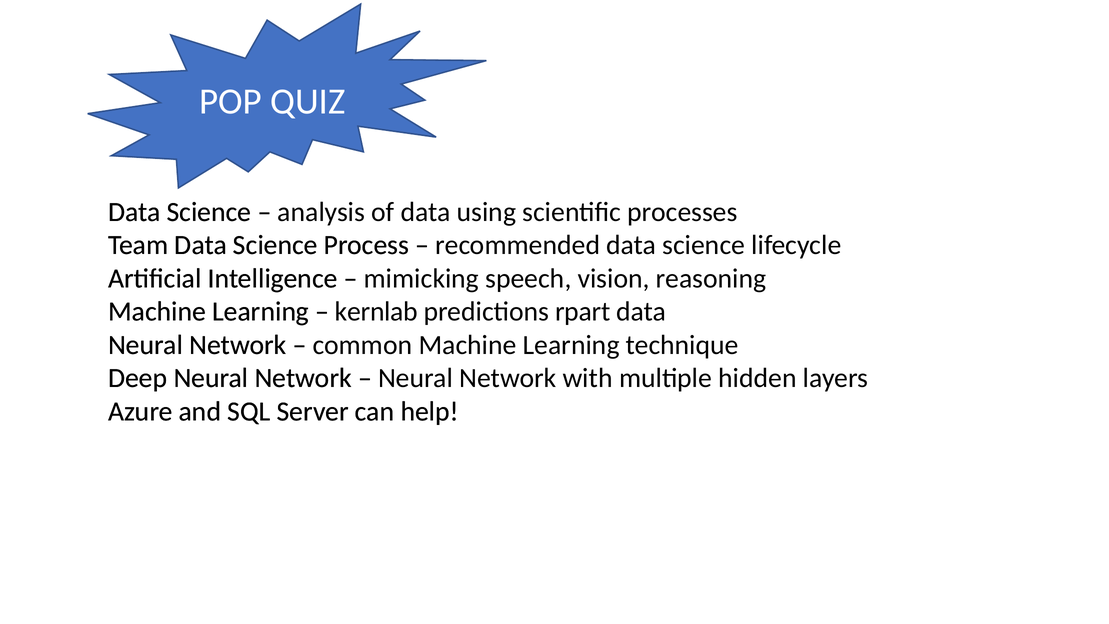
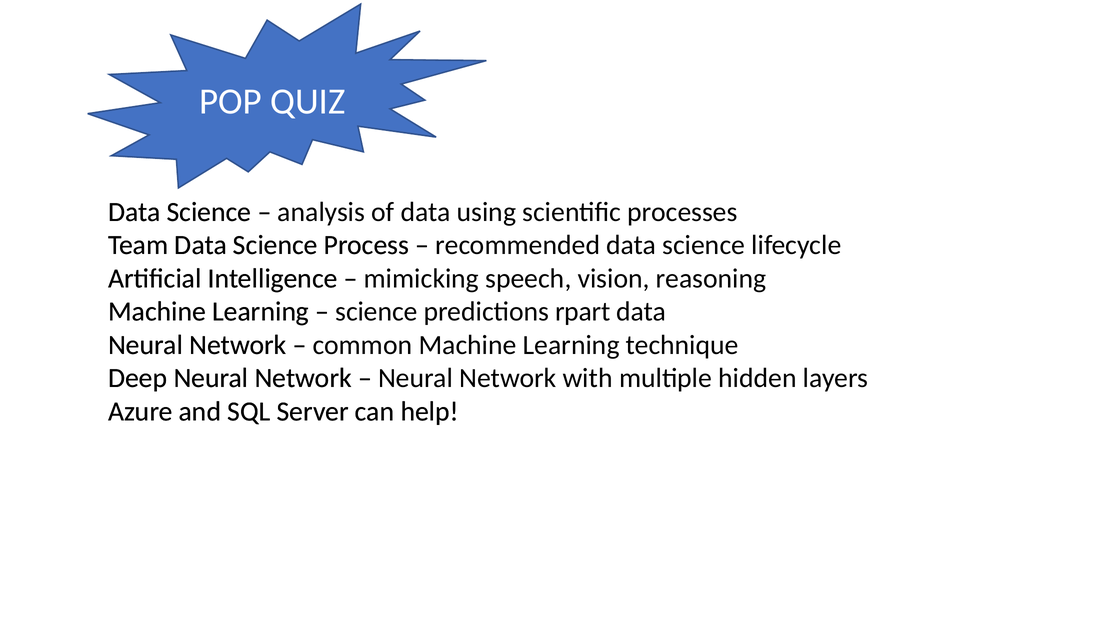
kernlab at (376, 312): kernlab -> science
